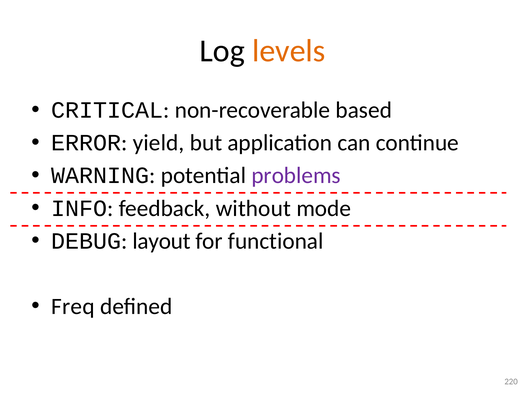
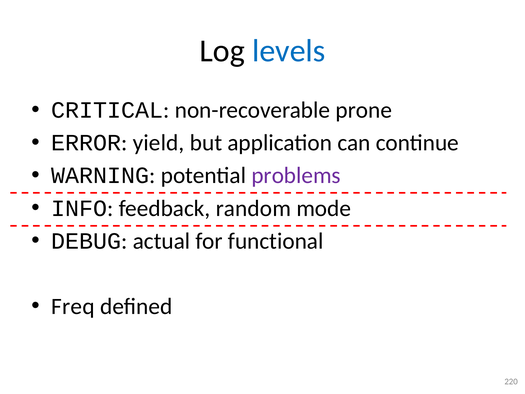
levels colour: orange -> blue
based: based -> prone
without: without -> random
layout: layout -> actual
